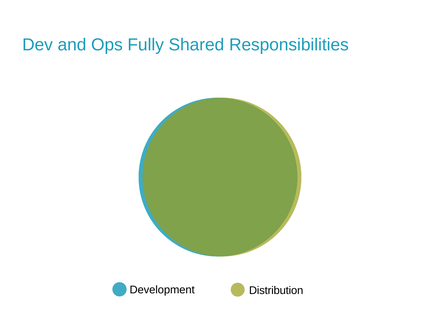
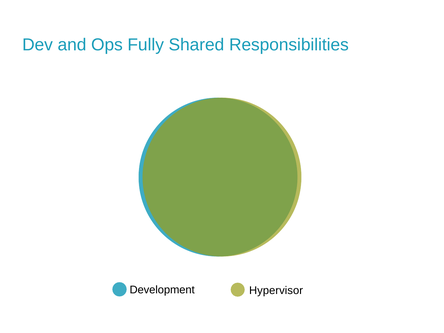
Distribution: Distribution -> Hypervisor
